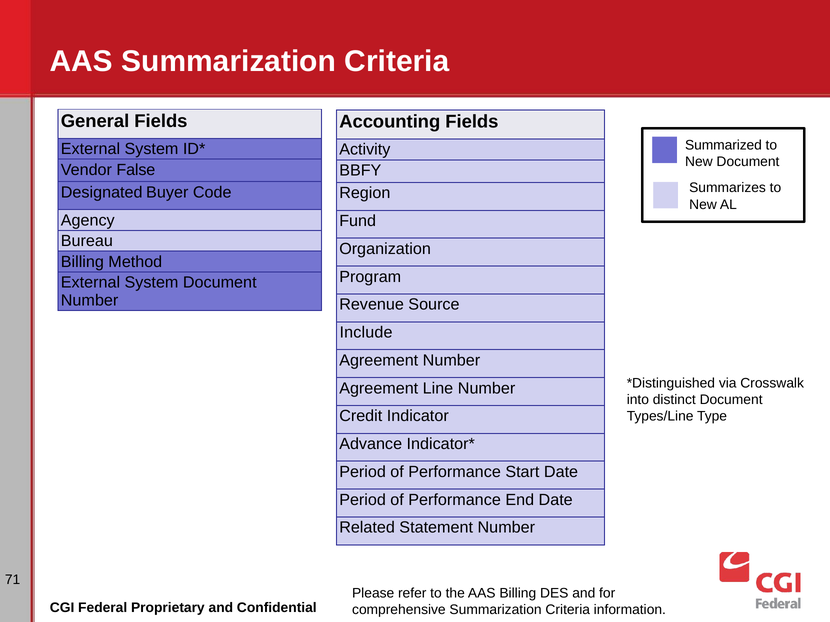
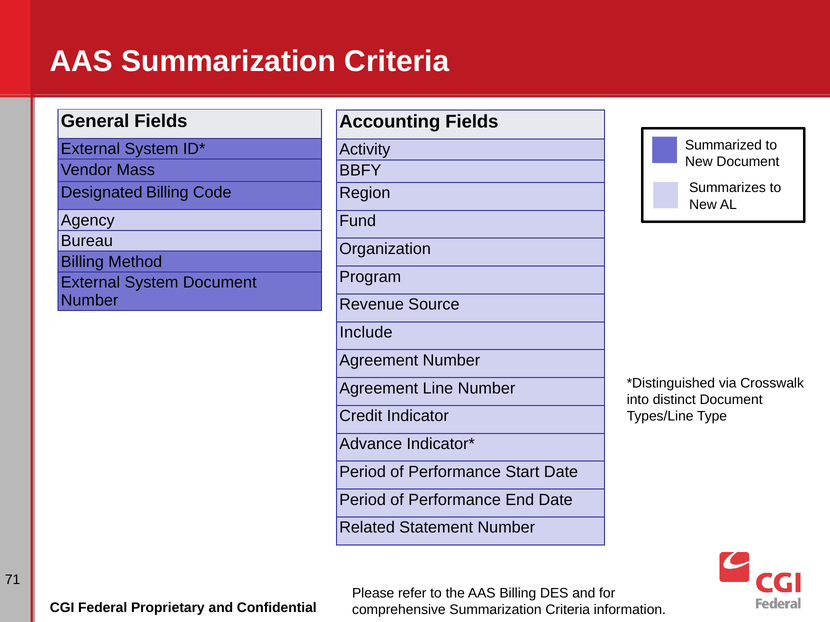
False: False -> Mass
Designated Buyer: Buyer -> Billing
